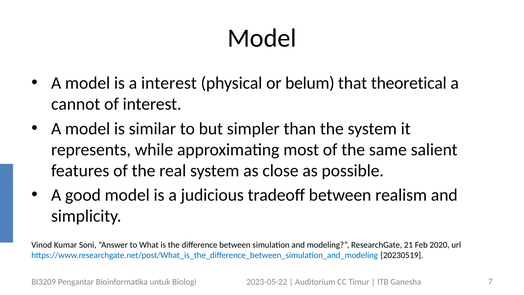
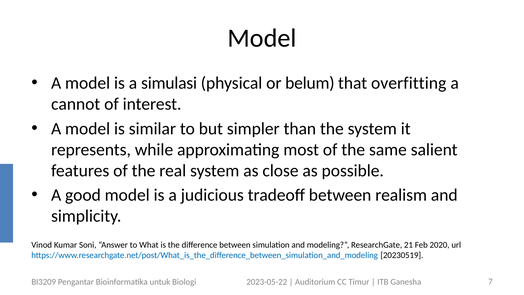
a interest: interest -> simulasi
theoretical: theoretical -> overfitting
